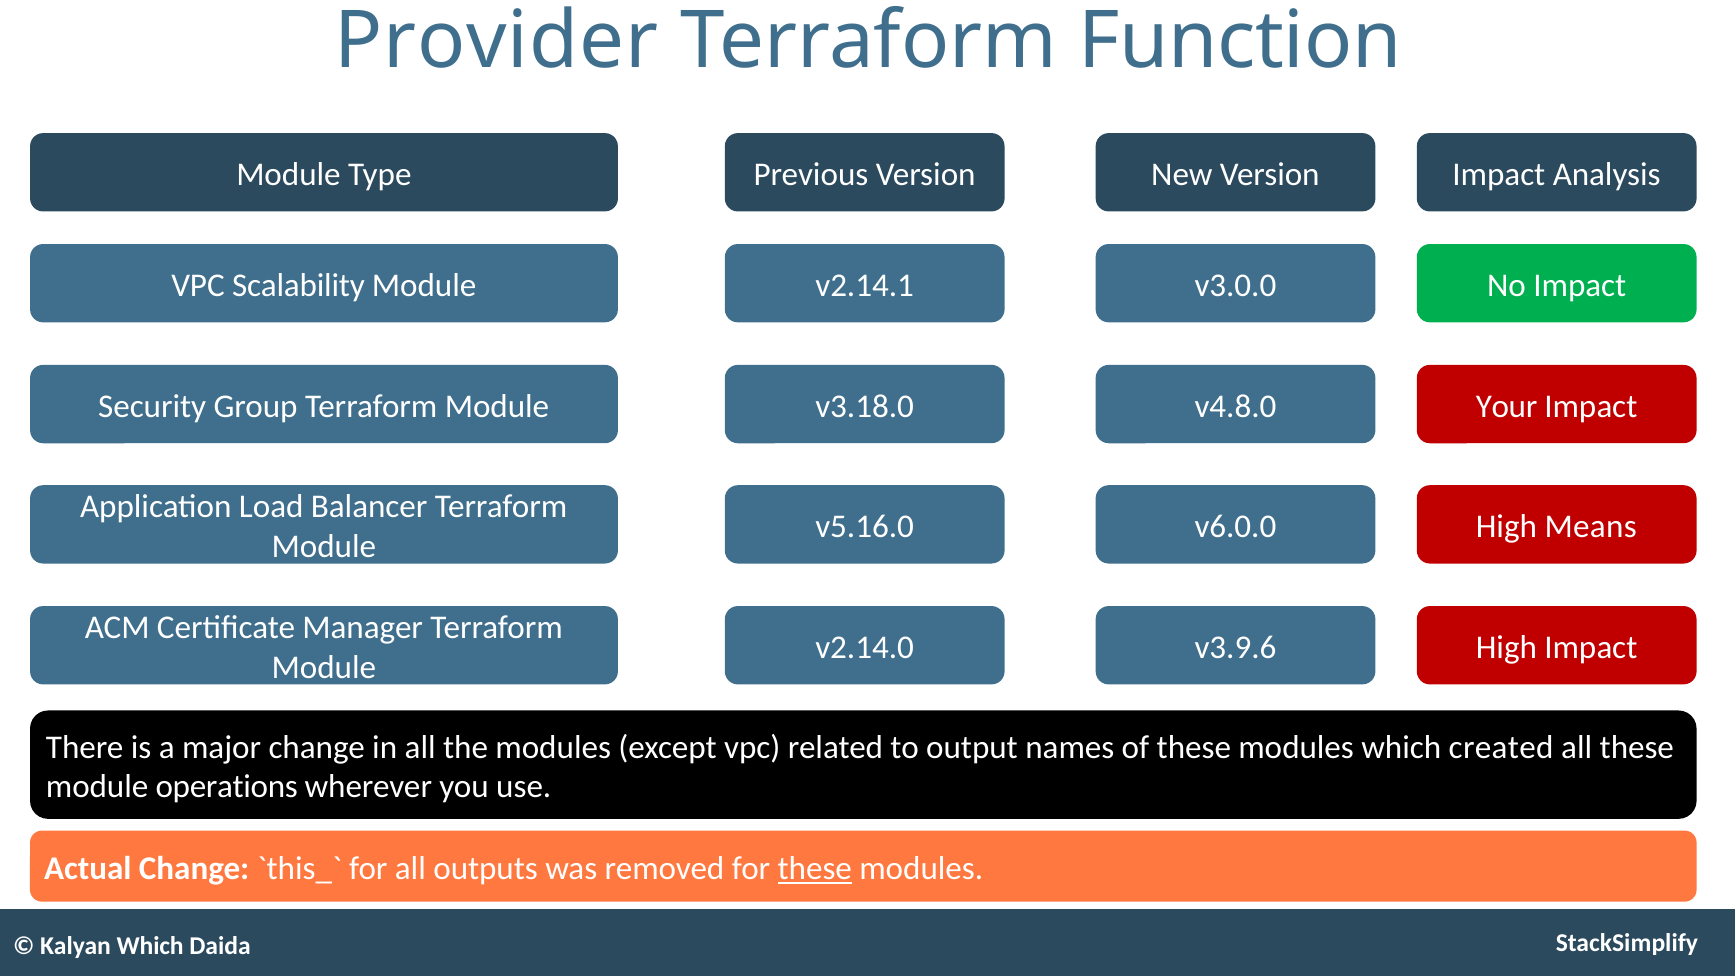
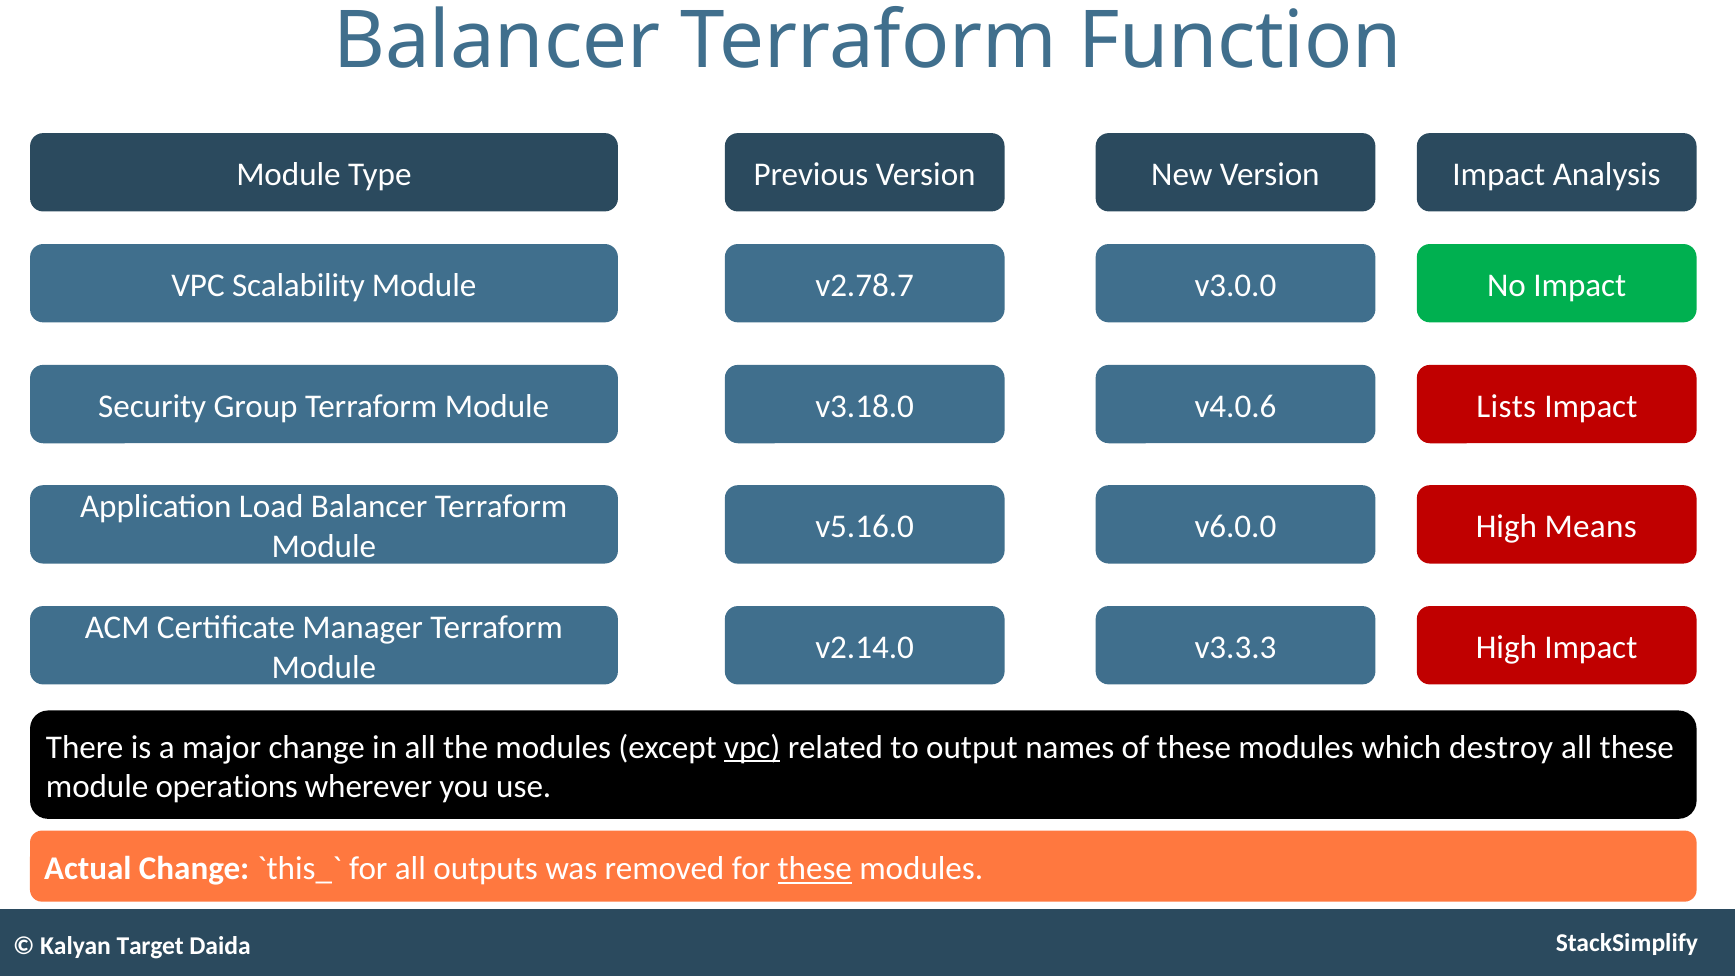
Provider at (496, 41): Provider -> Balancer
v2.14.1: v2.14.1 -> v2.78.7
v4.8.0: v4.8.0 -> v4.0.6
Your: Your -> Lists
v3.9.6: v3.9.6 -> v3.3.3
vpc at (752, 747) underline: none -> present
created: created -> destroy
Kalyan Which: Which -> Target
